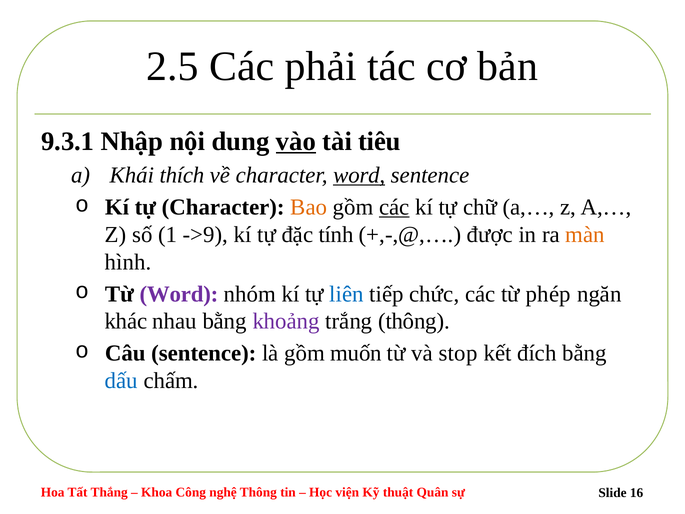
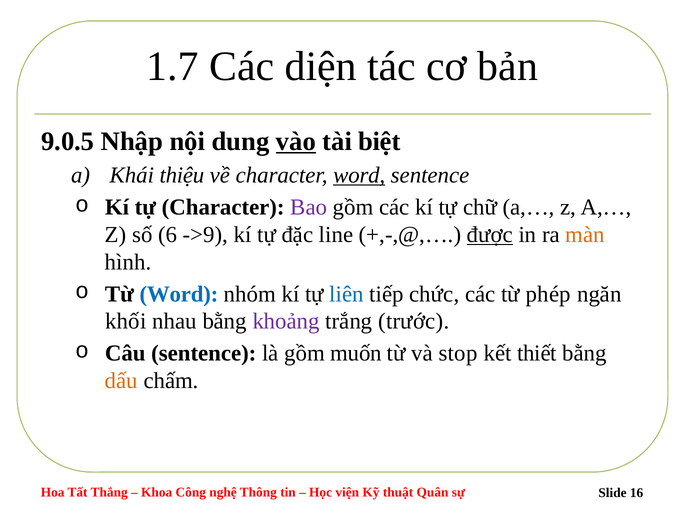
2.5: 2.5 -> 1.7
phải: phải -> diện
9.3.1: 9.3.1 -> 9.0.5
tiêu: tiêu -> biệt
thích: thích -> thiệu
Bao colour: orange -> purple
các at (394, 207) underline: present -> none
1: 1 -> 6
tính: tính -> line
được underline: none -> present
Word at (179, 294) colour: purple -> blue
khác: khác -> khối
trắng thông: thông -> trước
đích: đích -> thiết
dấu colour: blue -> orange
